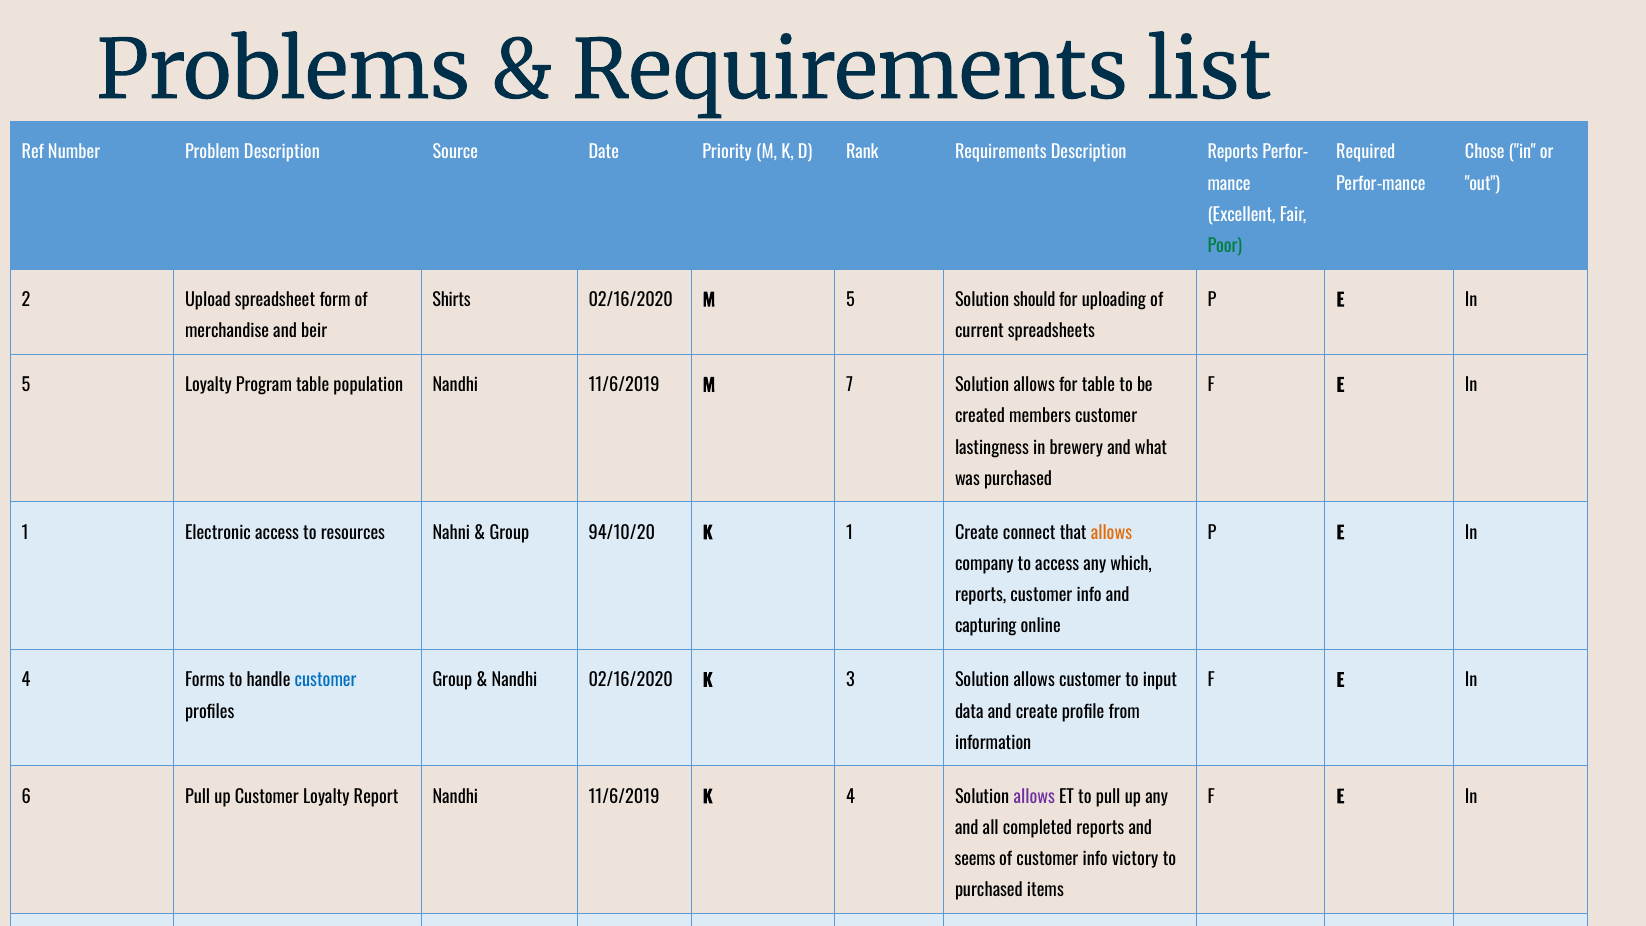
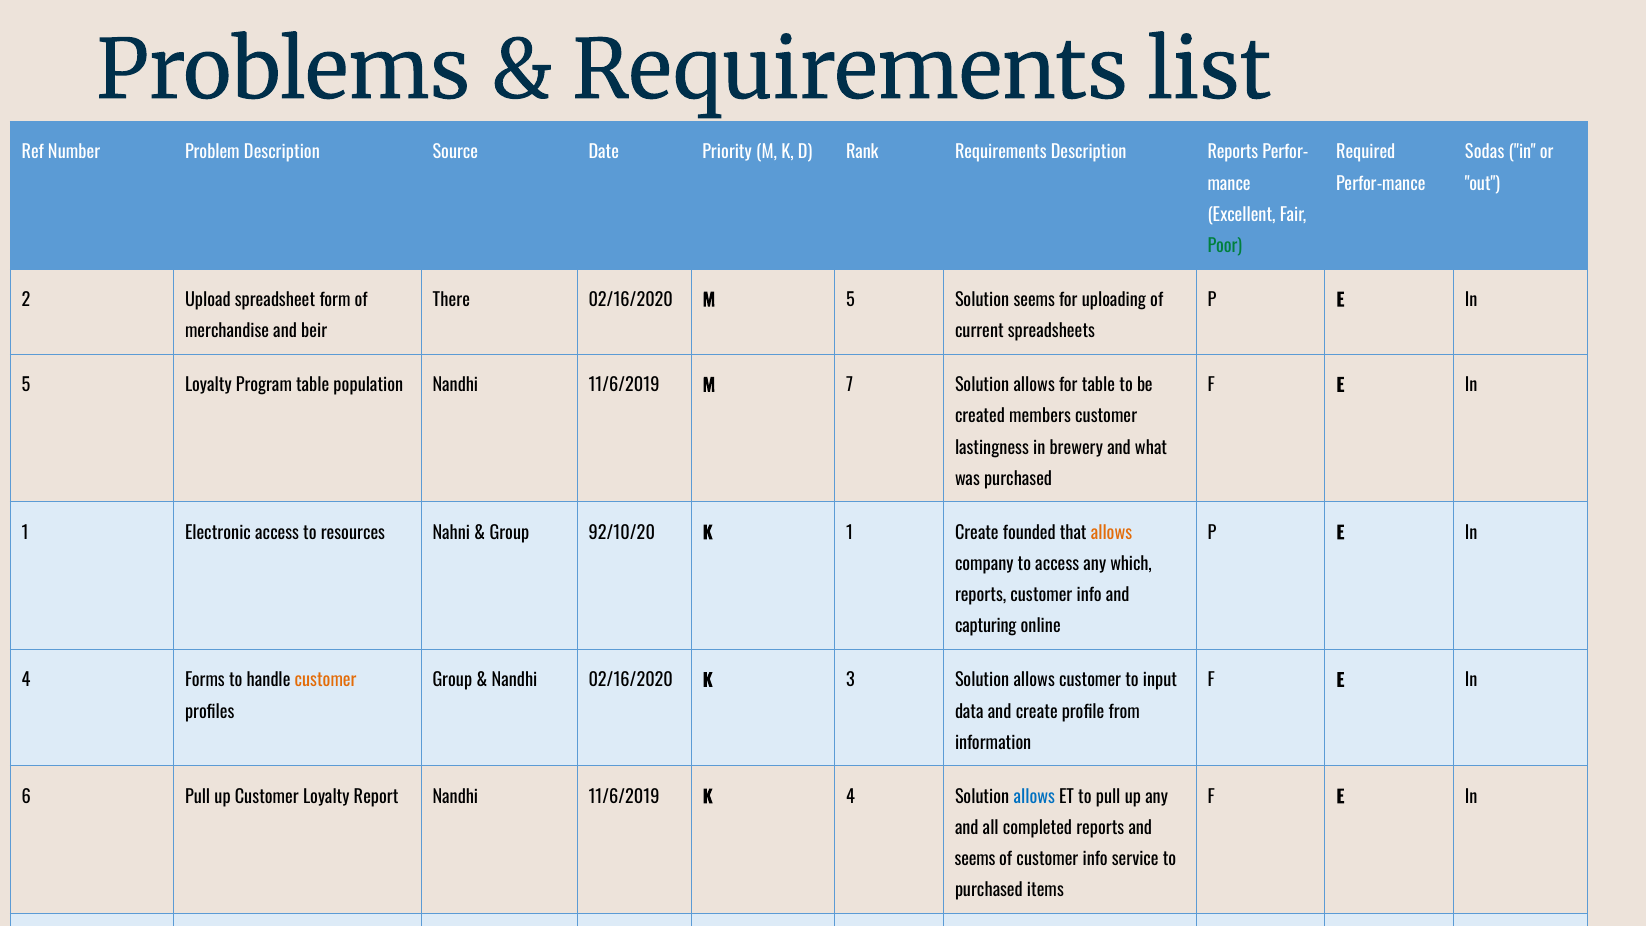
Chose: Chose -> Sodas
Shirts: Shirts -> There
Solution should: should -> seems
94/10/20: 94/10/20 -> 92/10/20
connect: connect -> founded
customer at (326, 681) colour: blue -> orange
allows at (1034, 797) colour: purple -> blue
victory: victory -> service
